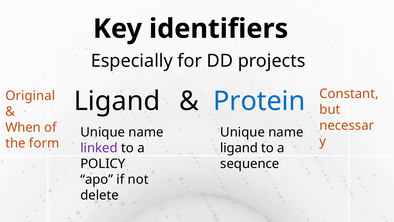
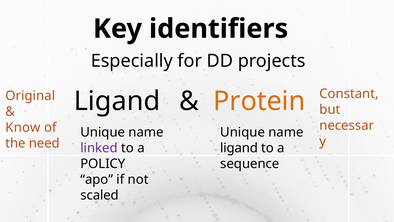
Protein colour: blue -> orange
When: When -> Know
form: form -> need
delete: delete -> scaled
